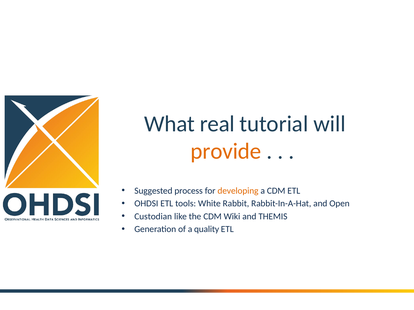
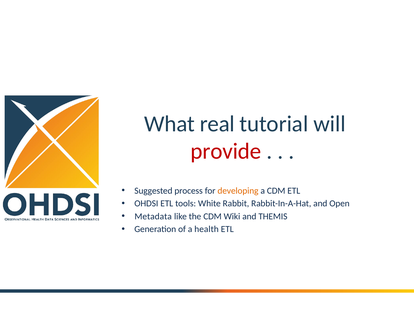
provide colour: orange -> red
Custodian: Custodian -> Metadata
quality: quality -> health
